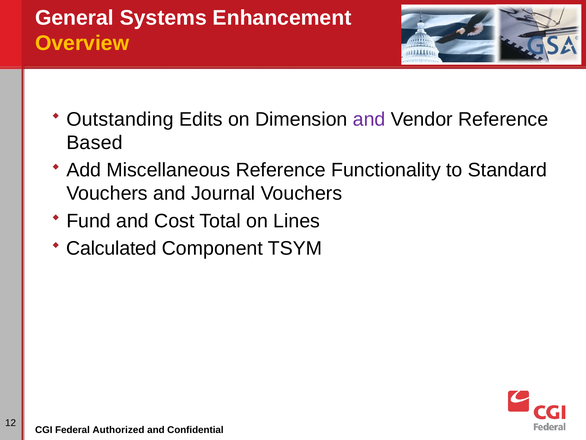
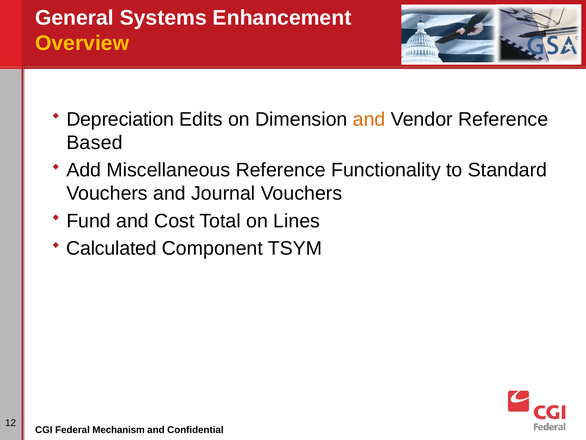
Outstanding: Outstanding -> Depreciation
and at (369, 119) colour: purple -> orange
Authorized: Authorized -> Mechanism
